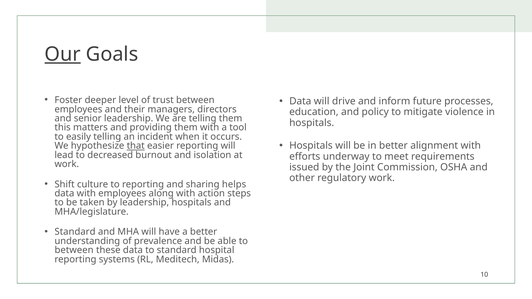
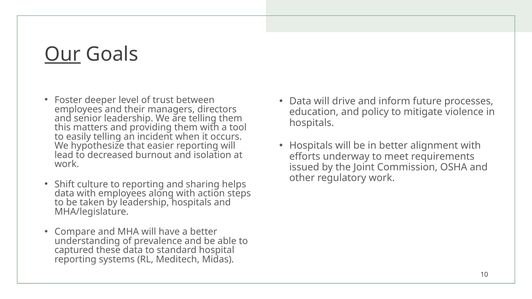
that underline: present -> none
Standard at (75, 232): Standard -> Compare
between at (74, 250): between -> captured
